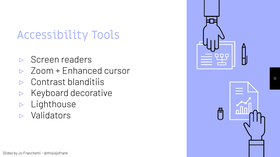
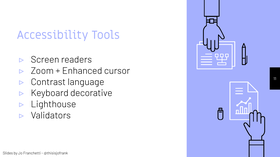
blanditiis: blanditiis -> language
